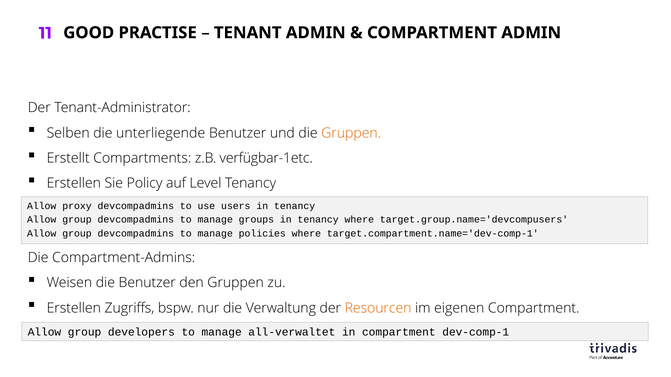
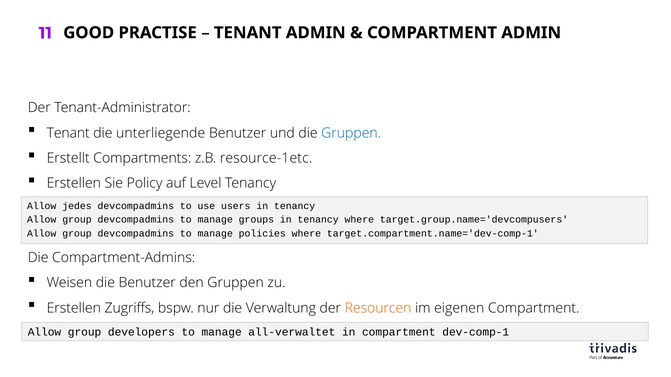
Selben at (68, 133): Selben -> Tenant
Gruppen at (351, 133) colour: orange -> blue
verfügbar-1etc: verfügbar-1etc -> resource-1etc
proxy: proxy -> jedes
